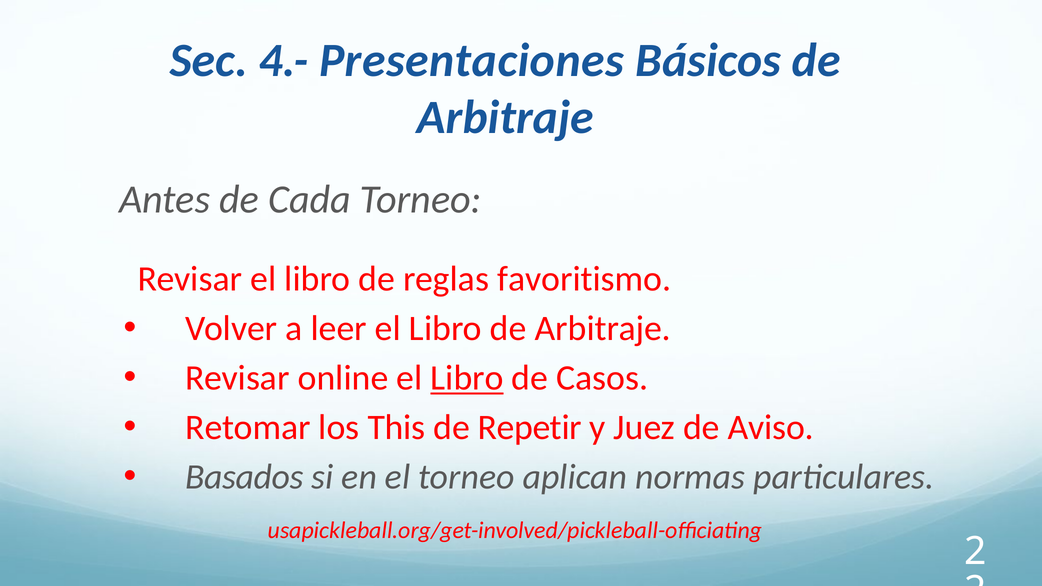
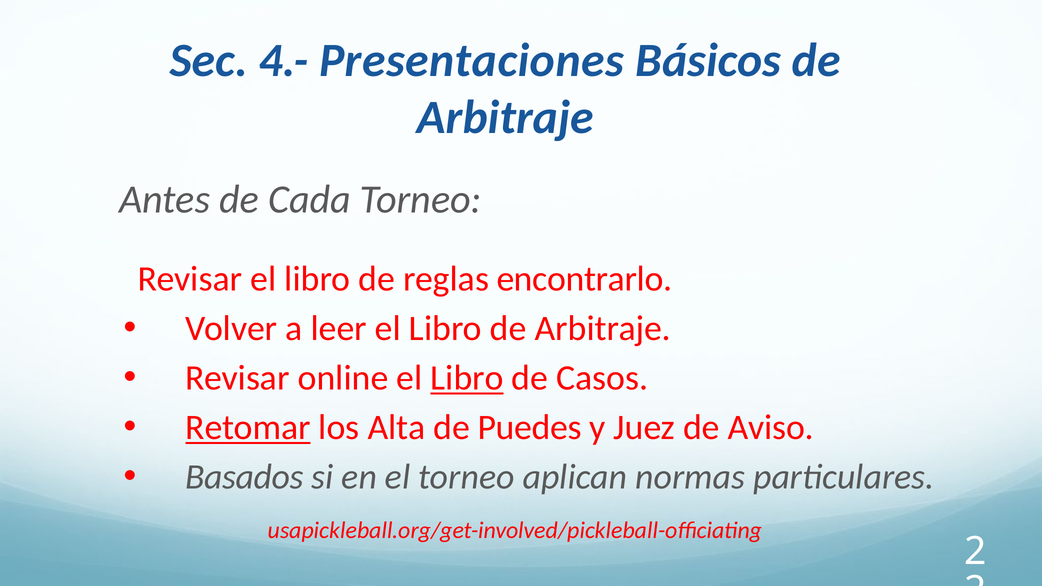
favoritismo: favoritismo -> encontrarlo
Retomar underline: none -> present
This: This -> Alta
Repetir: Repetir -> Puedes
